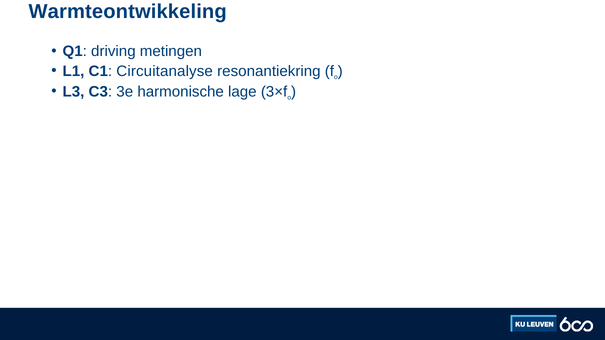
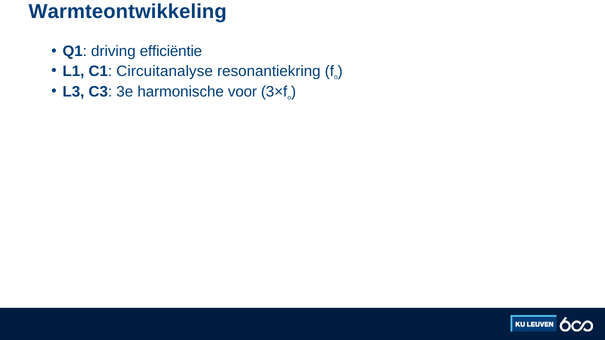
metingen: metingen -> efficiëntie
lage: lage -> voor
